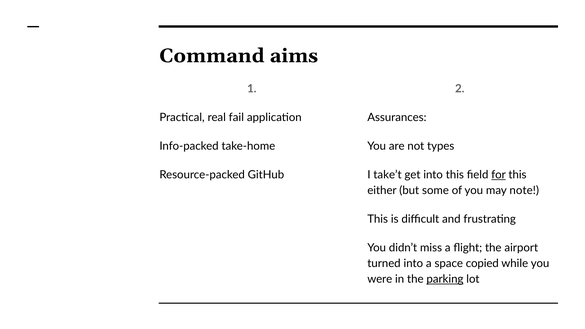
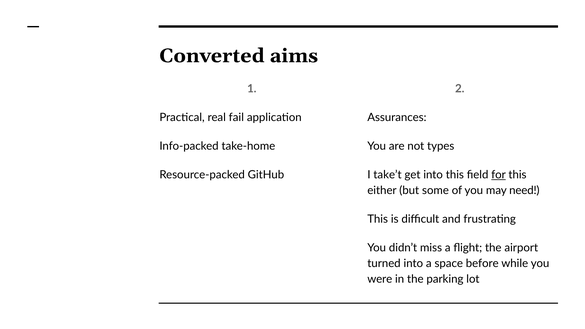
Command: Command -> Converted
note: note -> need
copied: copied -> before
parking underline: present -> none
